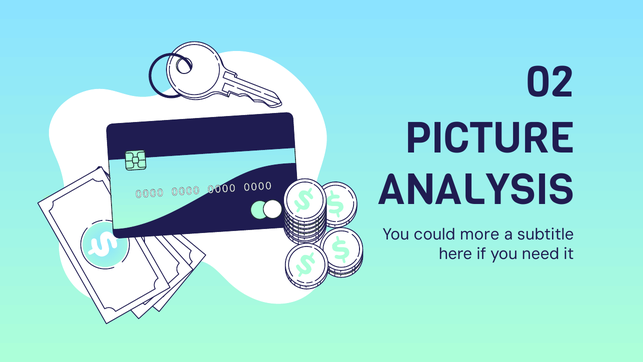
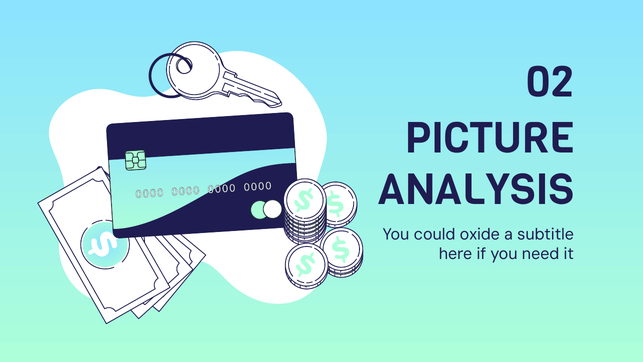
more: more -> oxide
